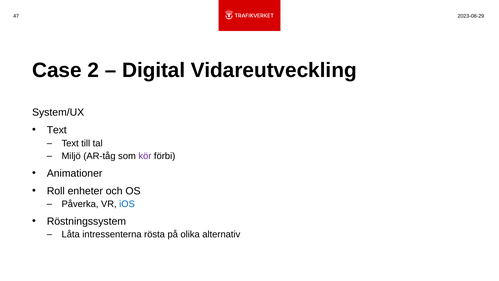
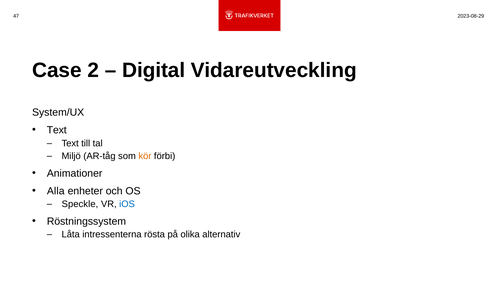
kör colour: purple -> orange
Roll: Roll -> Alla
Påverka: Påverka -> Speckle
